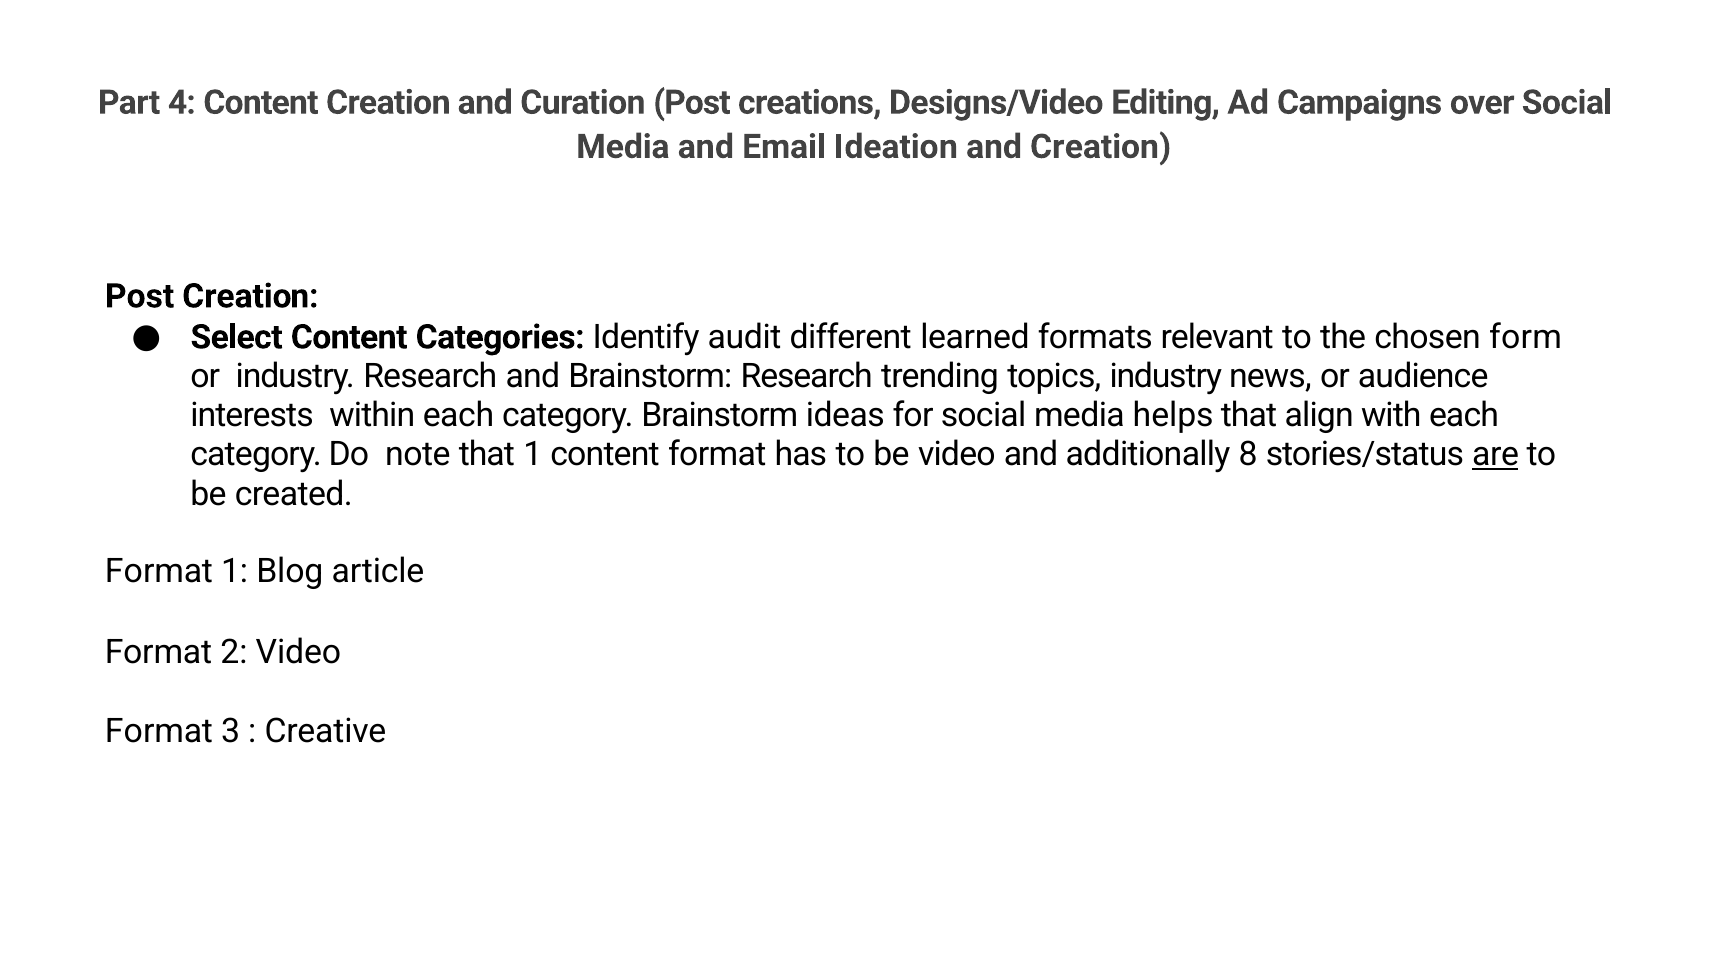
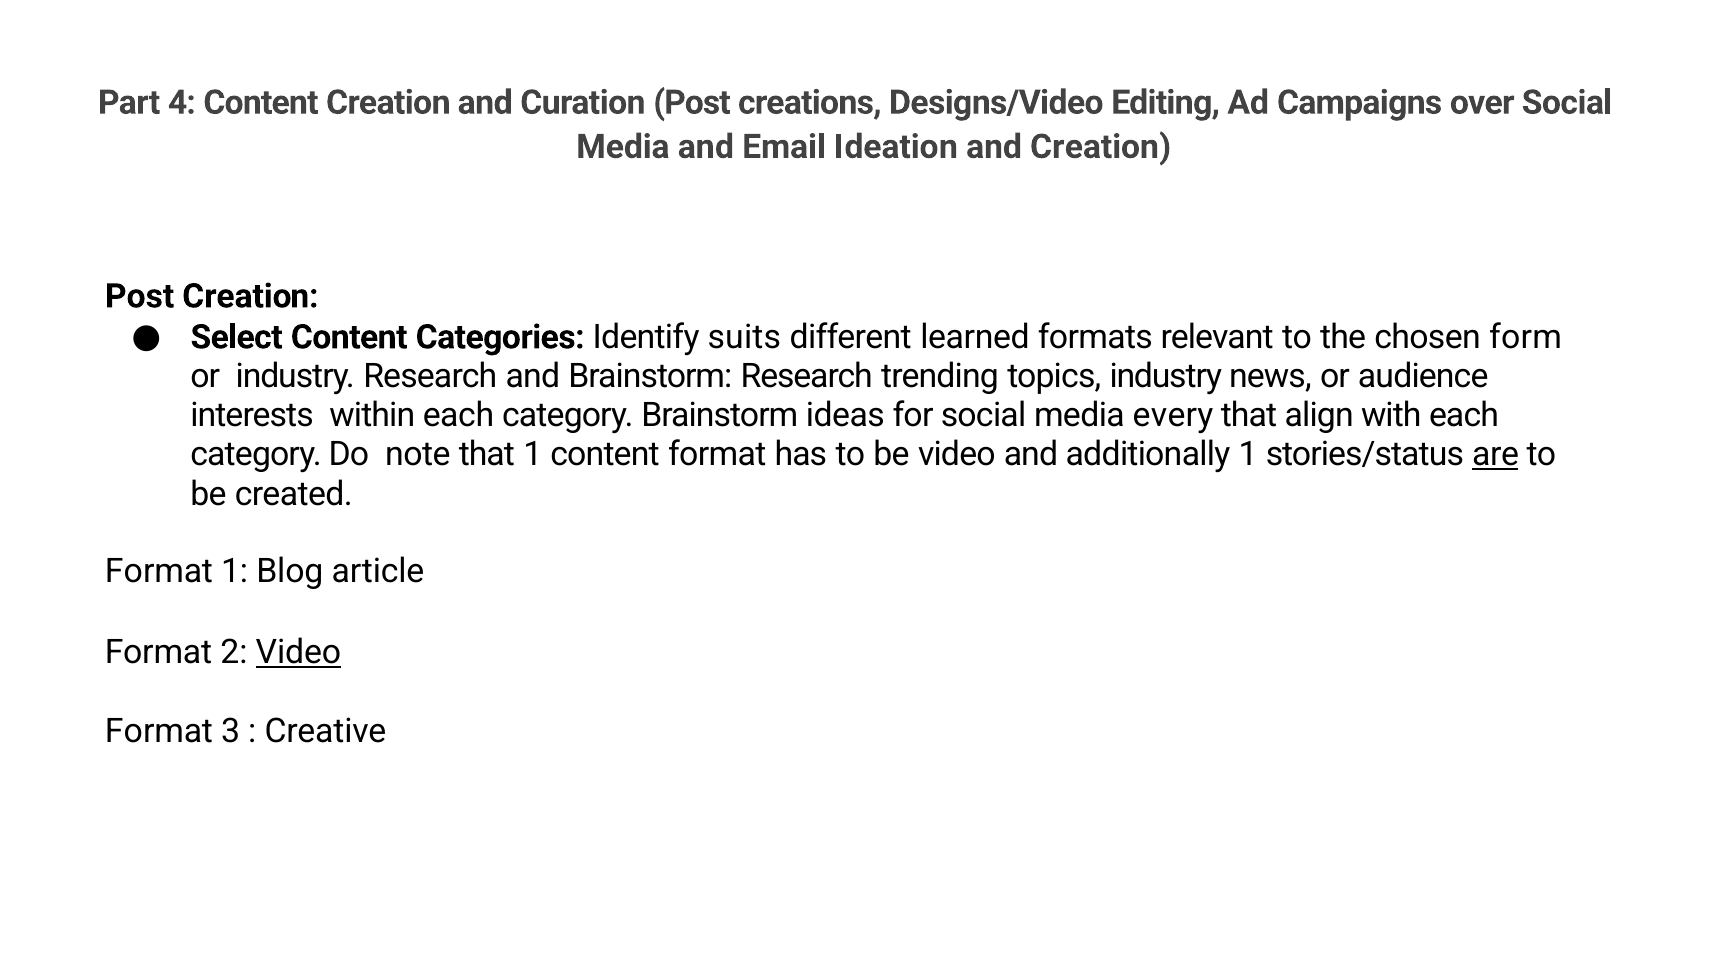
audit: audit -> suits
helps: helps -> every
additionally 8: 8 -> 1
Video at (298, 652) underline: none -> present
